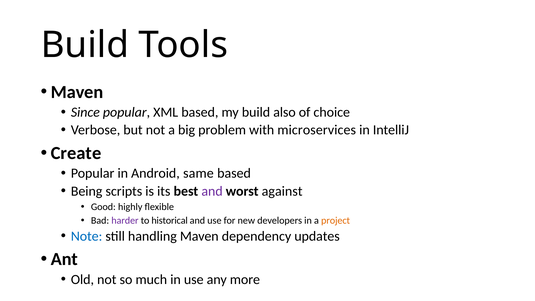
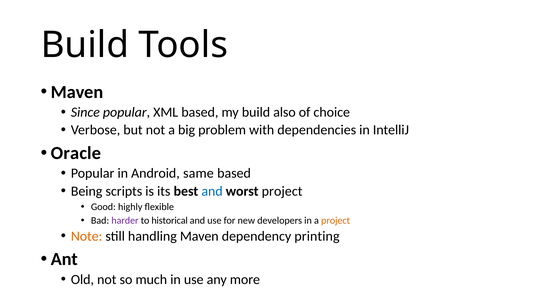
microservices: microservices -> dependencies
Create: Create -> Oracle
and at (212, 191) colour: purple -> blue
worst against: against -> project
Note colour: blue -> orange
updates: updates -> printing
